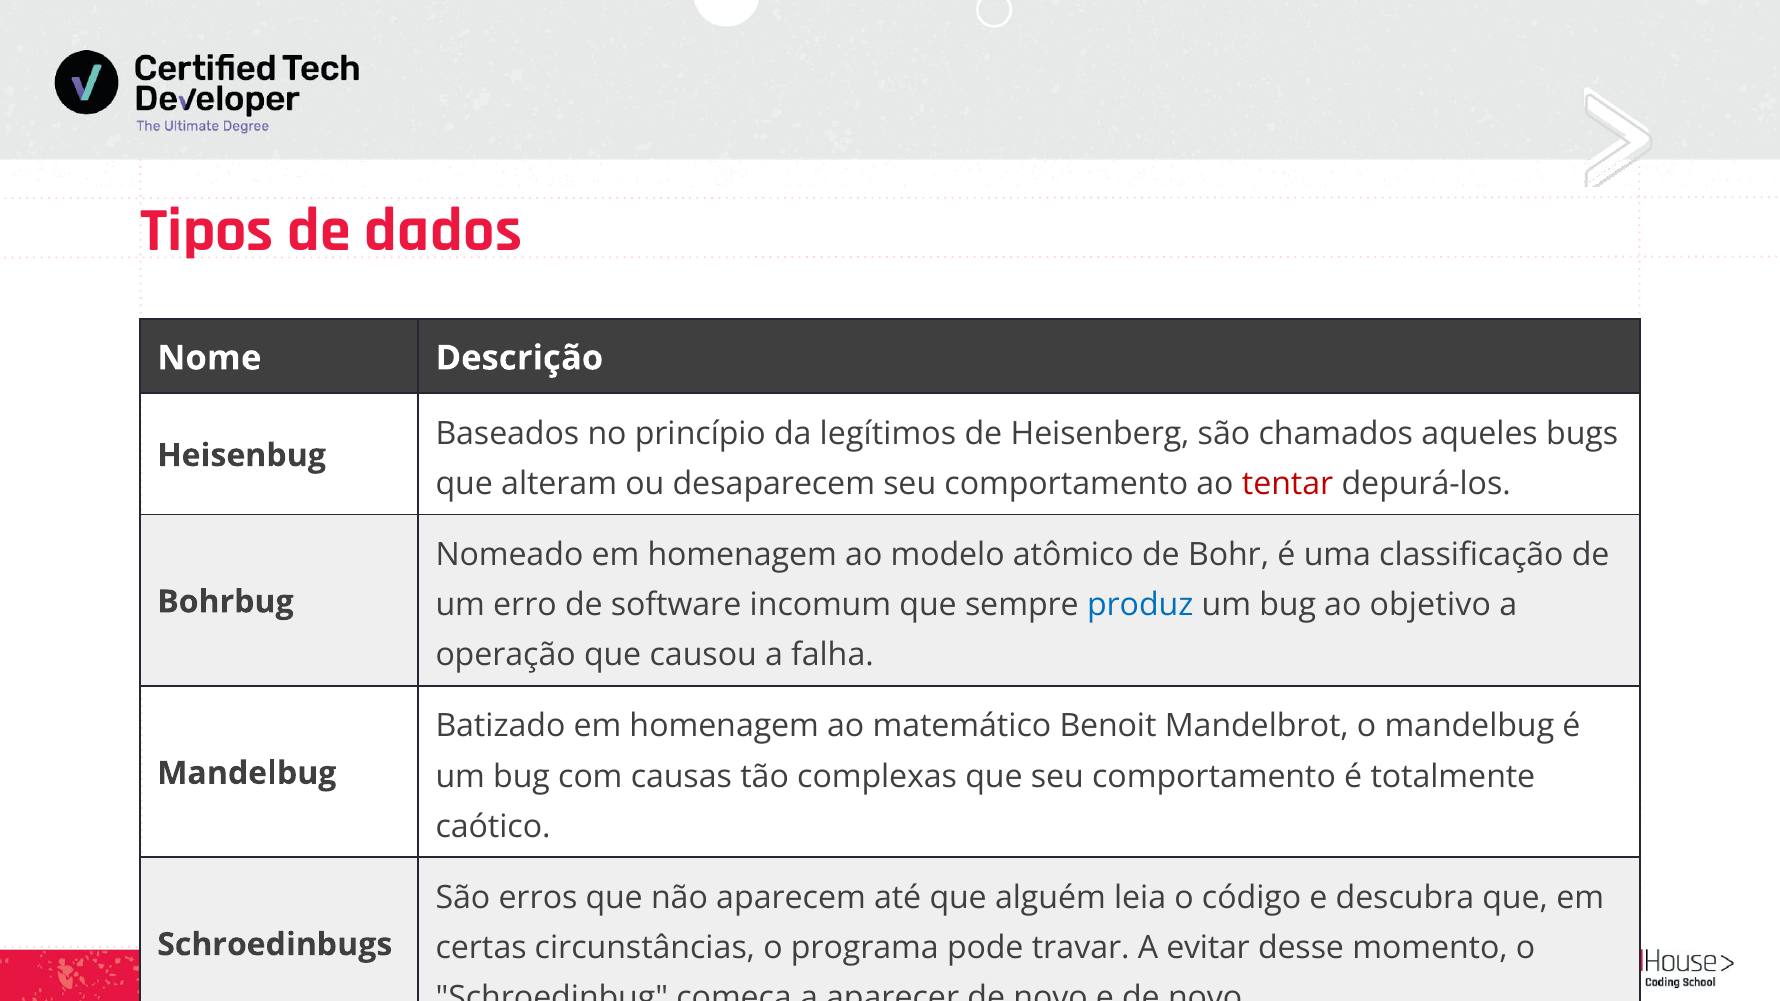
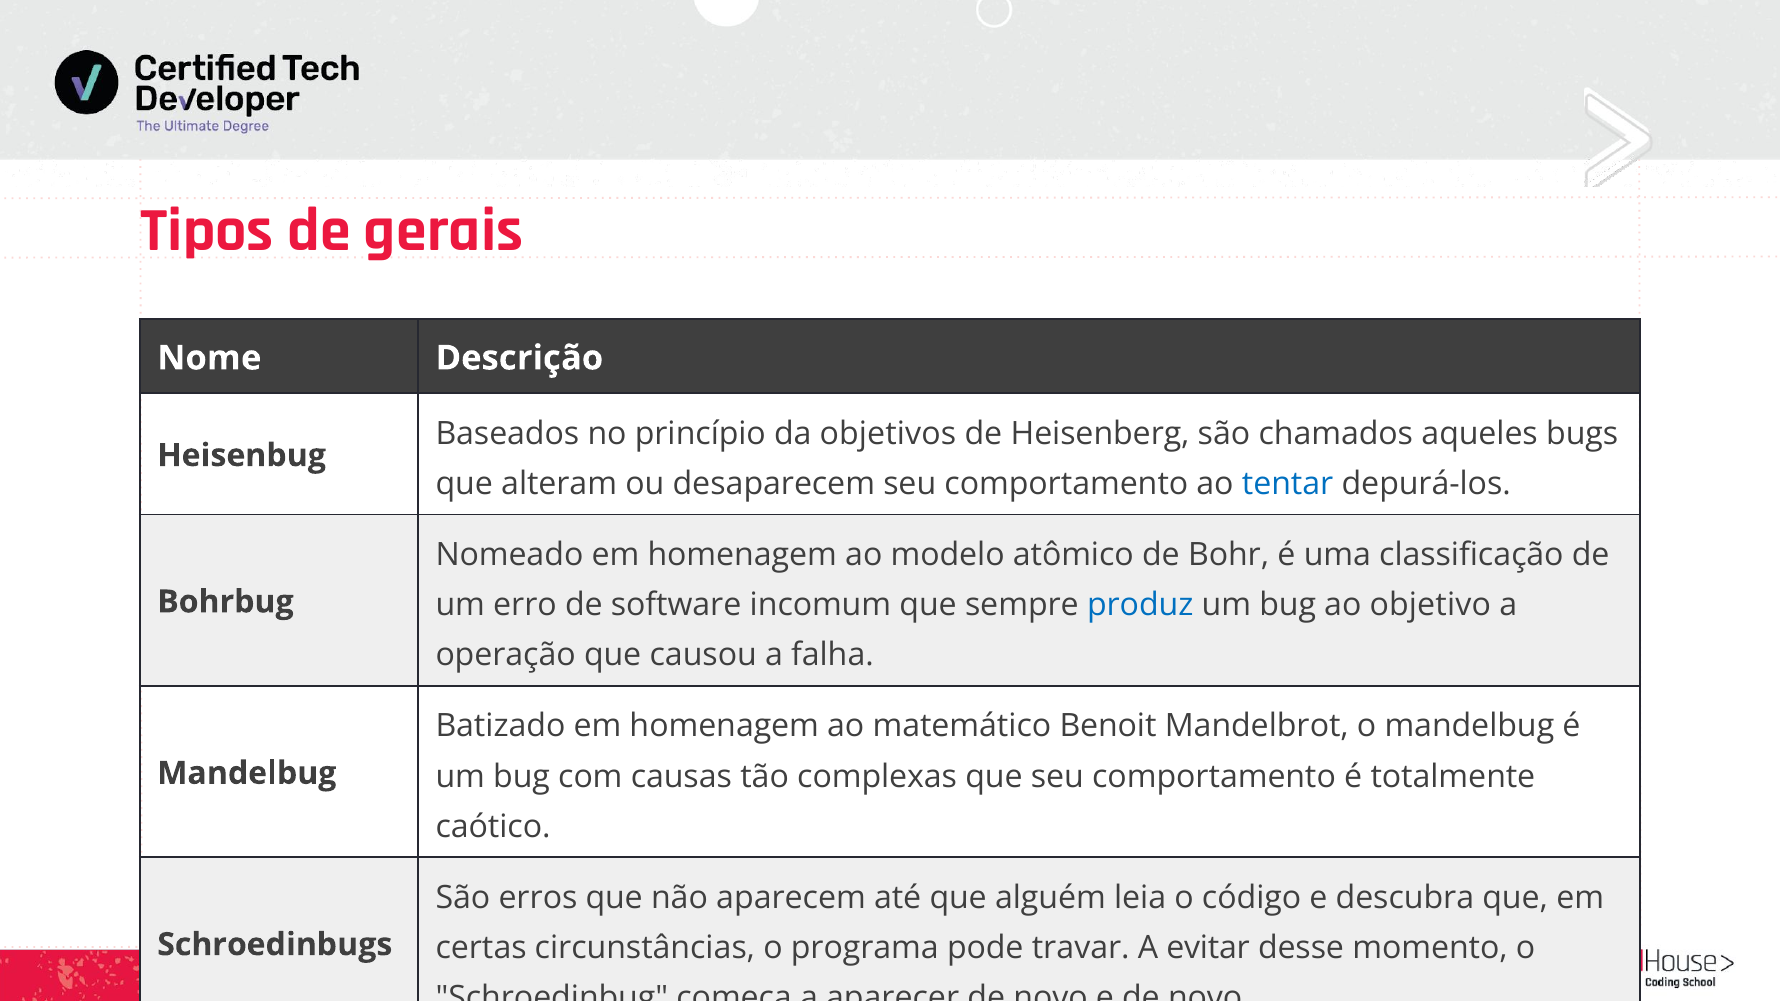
dados: dados -> gerais
legítimos: legítimos -> objetivos
tentar colour: red -> blue
